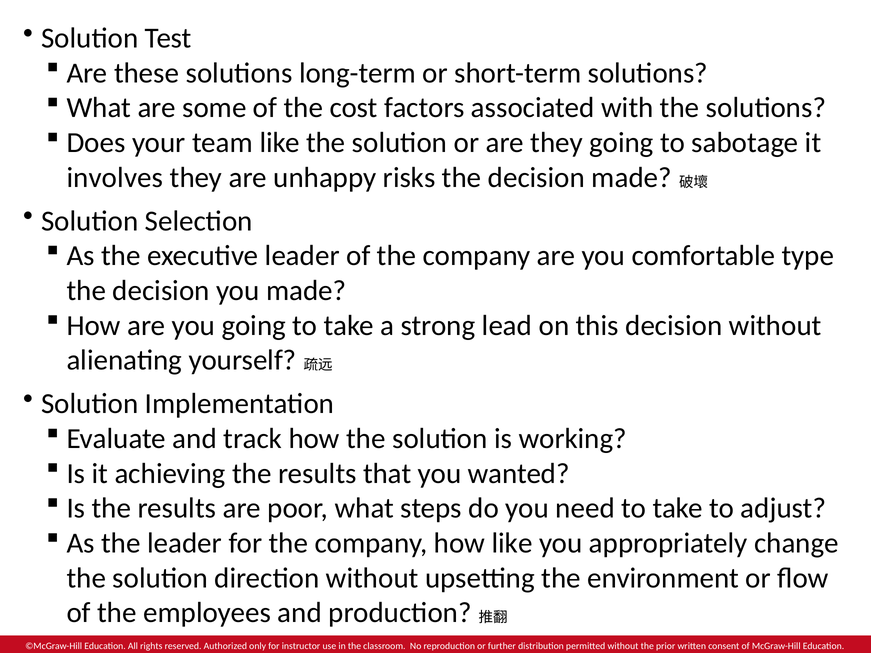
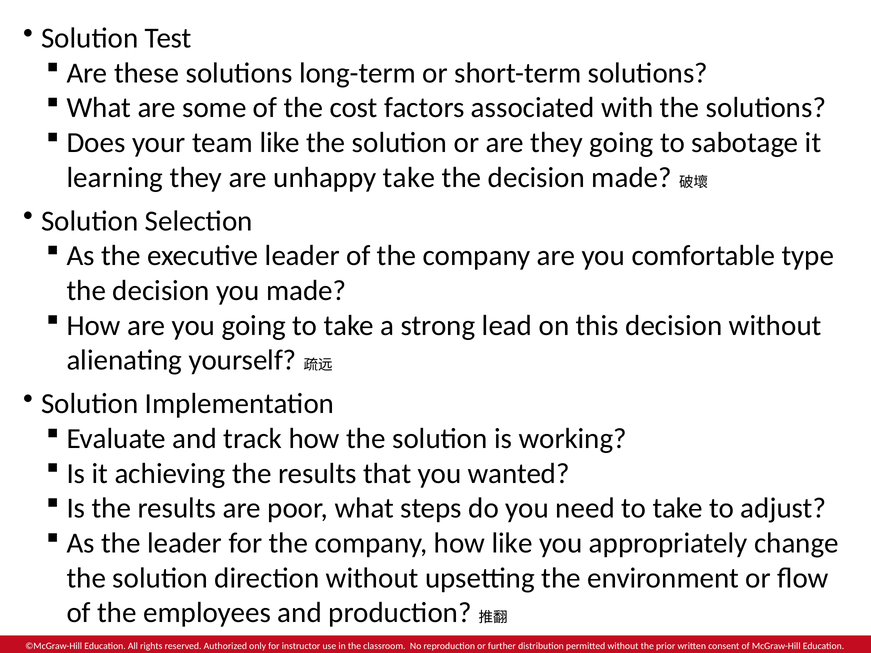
involves: involves -> learning
unhappy risks: risks -> take
